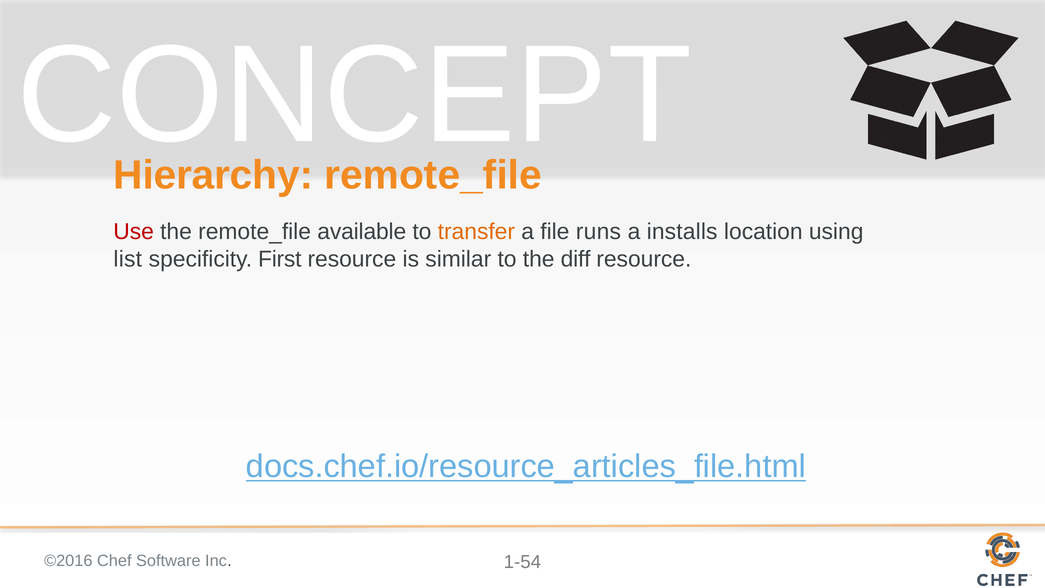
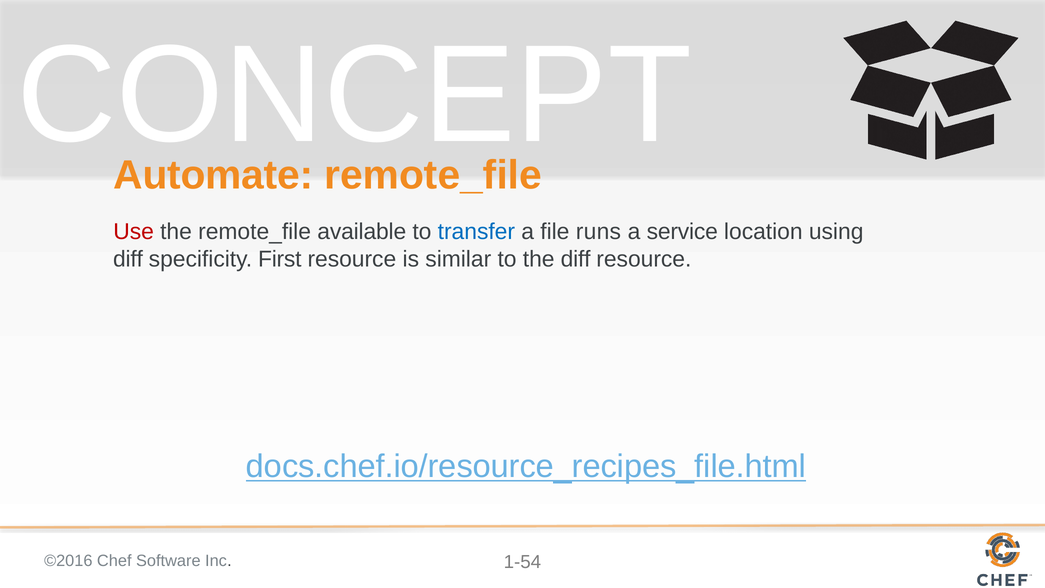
Hierarchy: Hierarchy -> Automate
transfer colour: orange -> blue
installs: installs -> service
list at (128, 259): list -> diff
docs.chef.io/resource_articles_file.html: docs.chef.io/resource_articles_file.html -> docs.chef.io/resource_recipes_file.html
